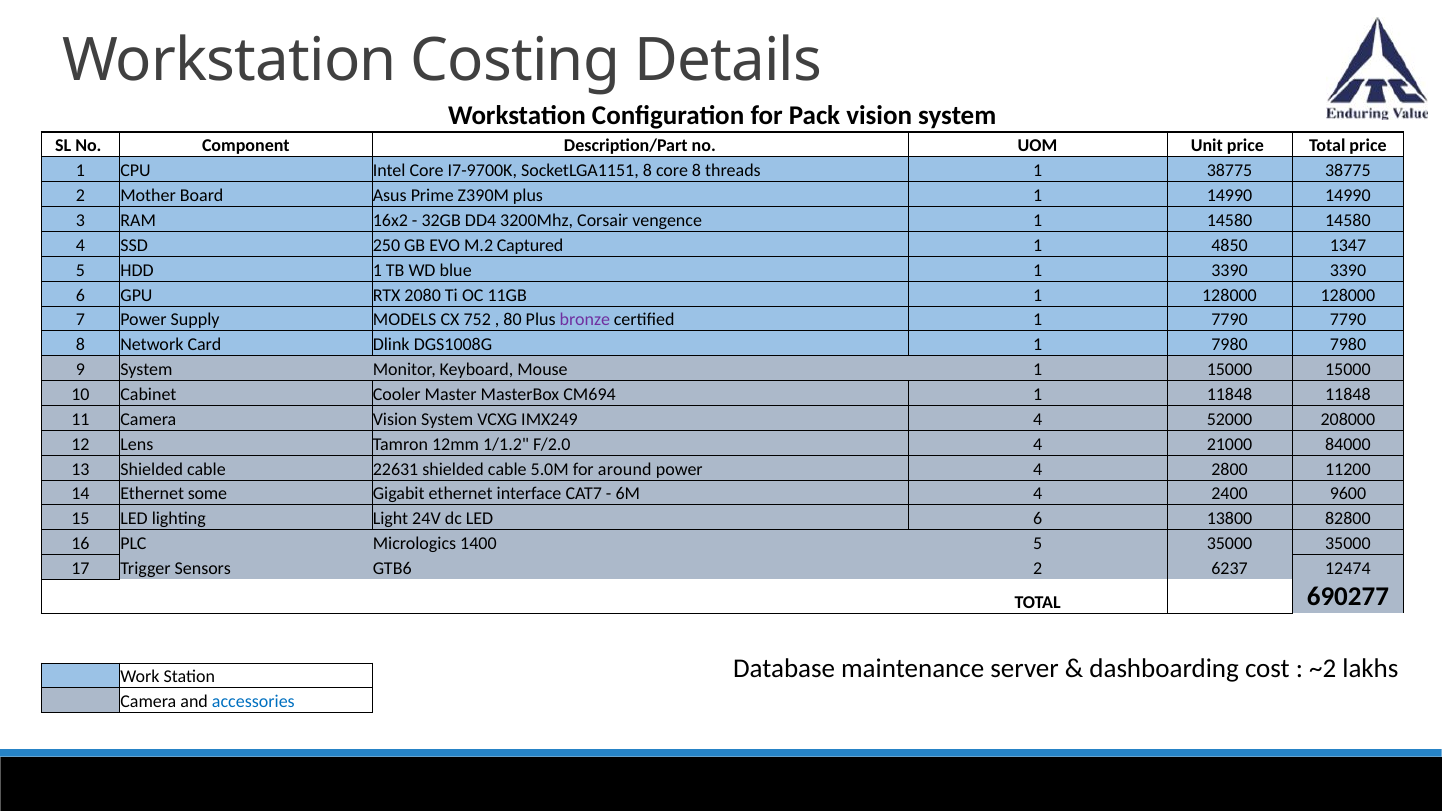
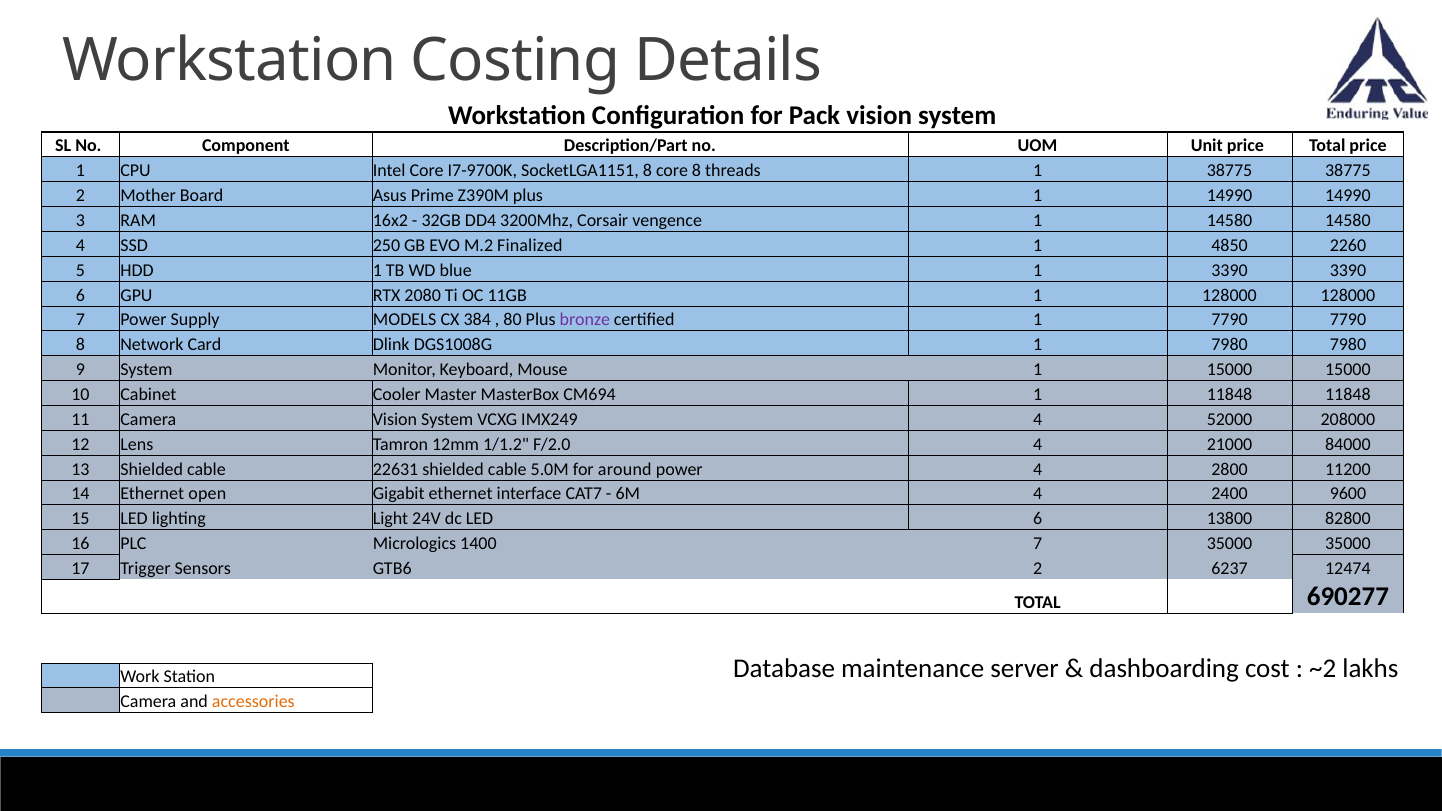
Captured: Captured -> Finalized
1347: 1347 -> 2260
752: 752 -> 384
some: some -> open
1400 5: 5 -> 7
accessories colour: blue -> orange
